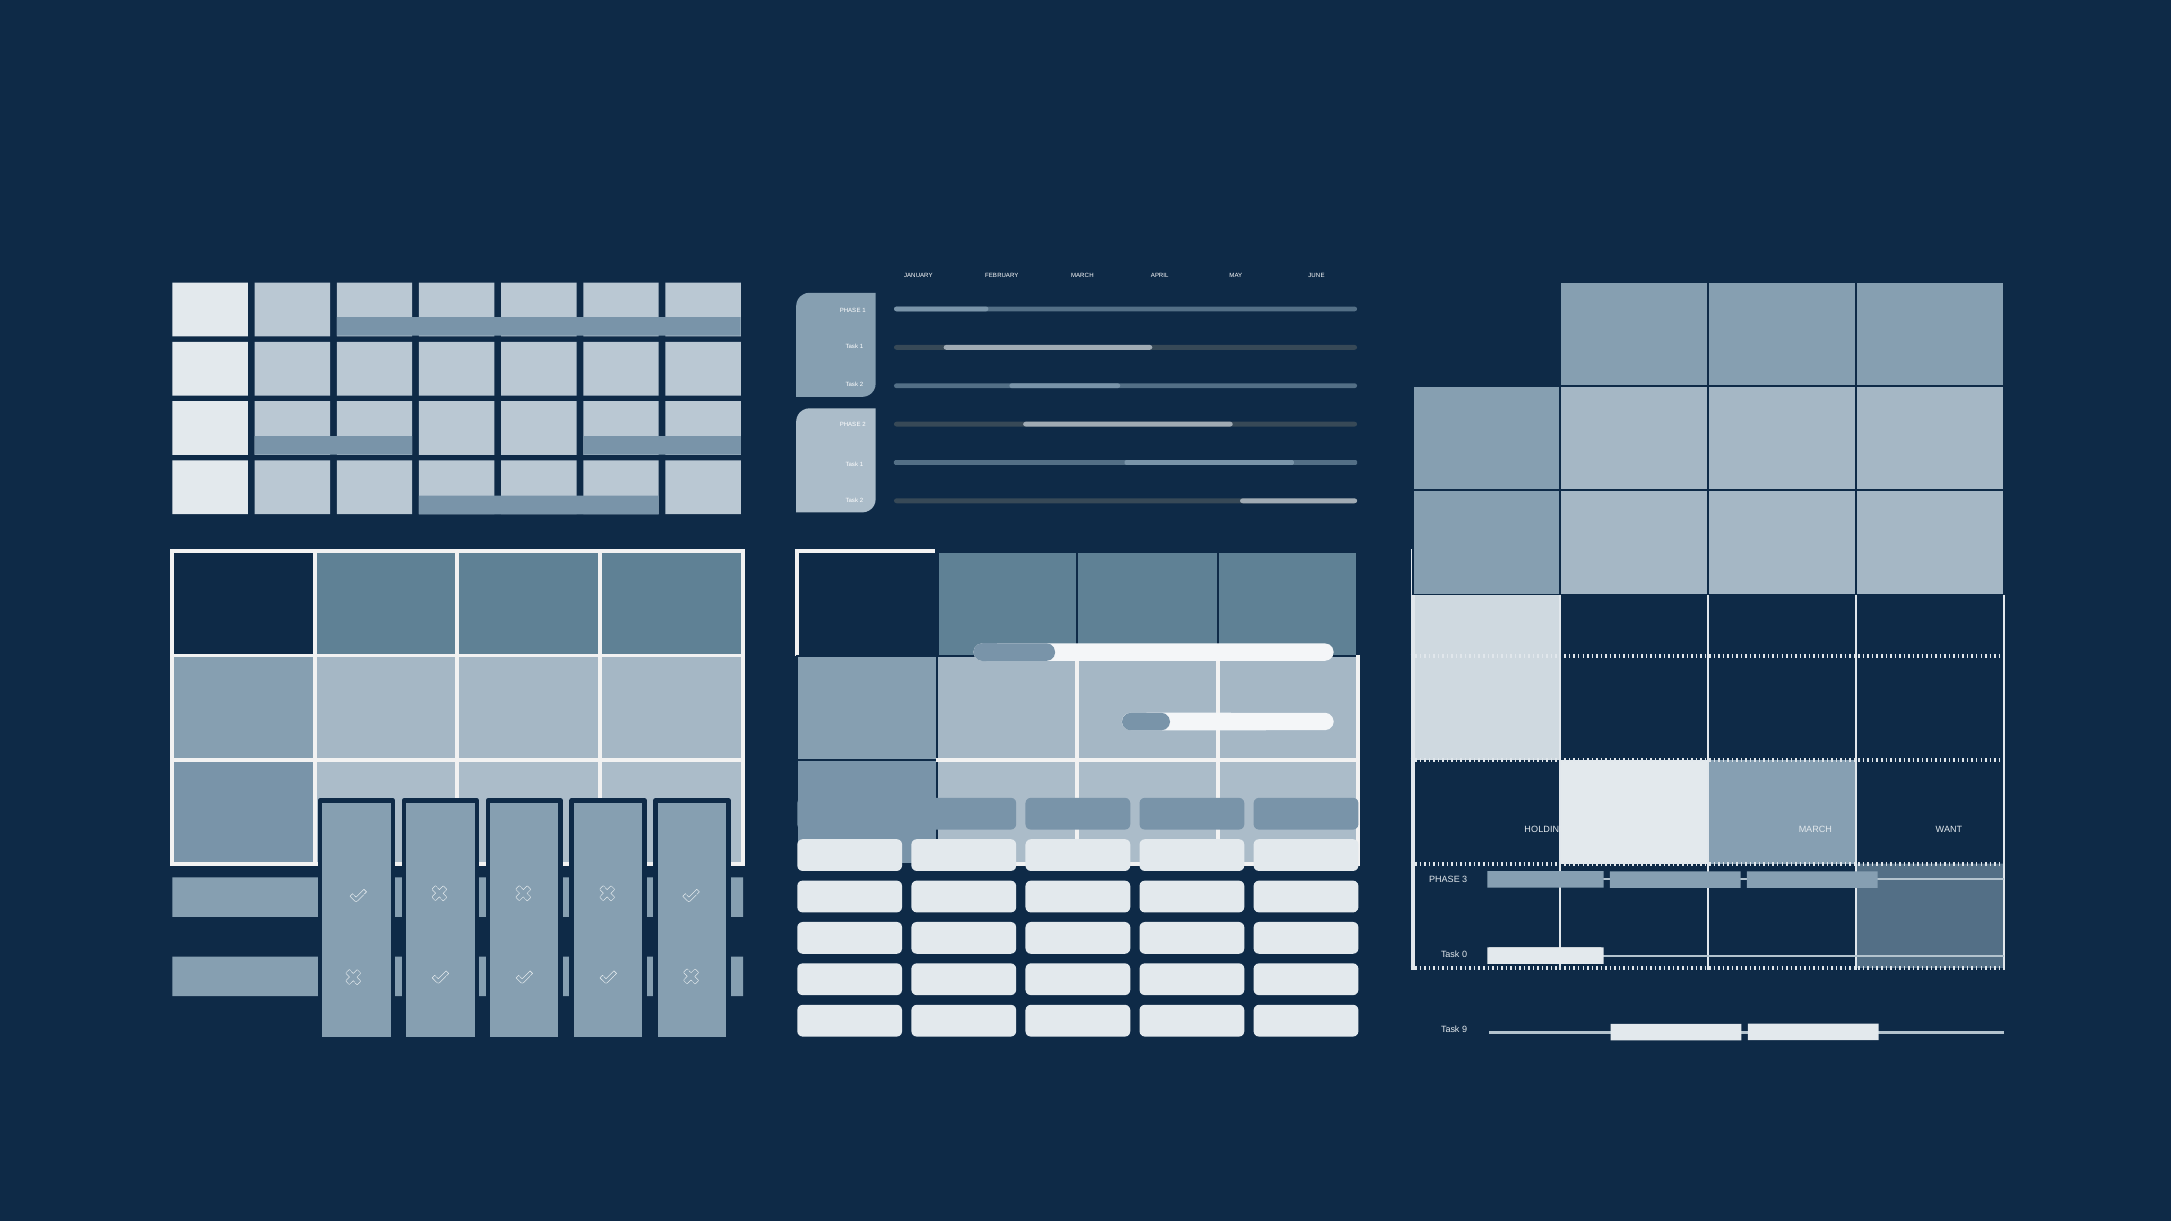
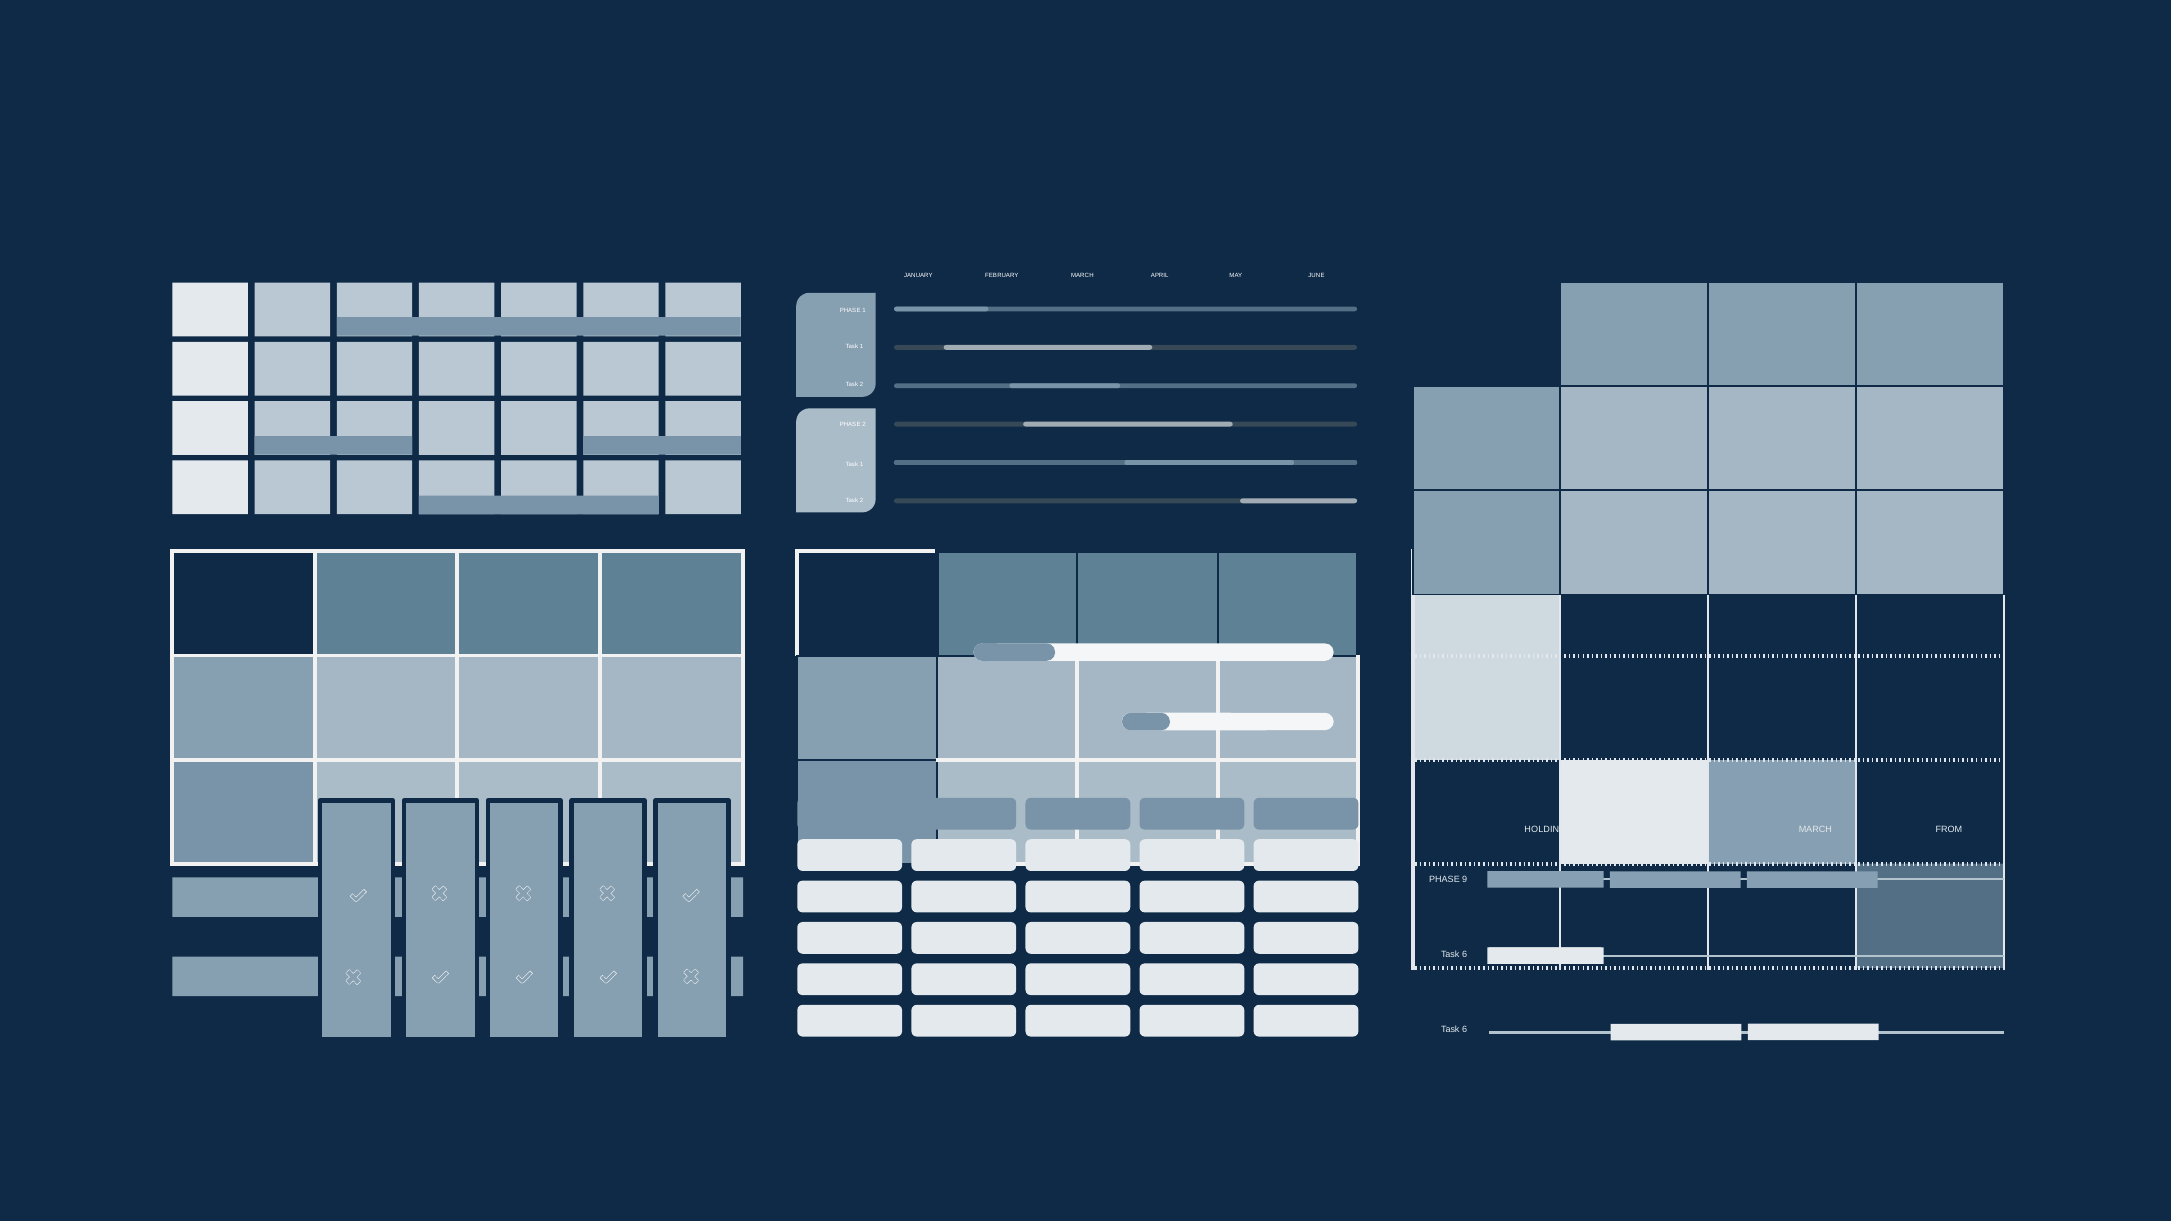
WANT: WANT -> FROM
3: 3 -> 9
0 at (1465, 955): 0 -> 6
9 at (1465, 1030): 9 -> 6
